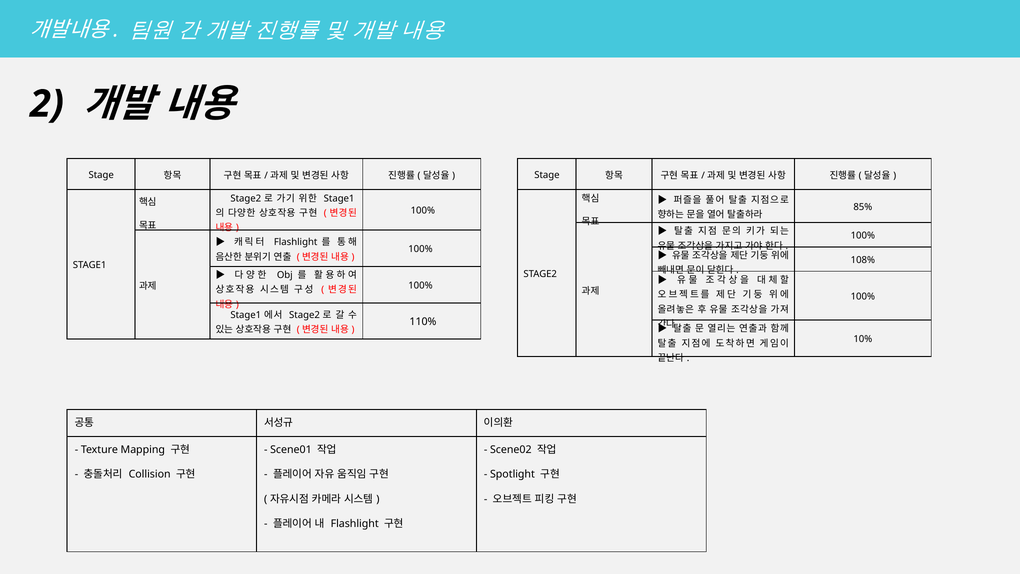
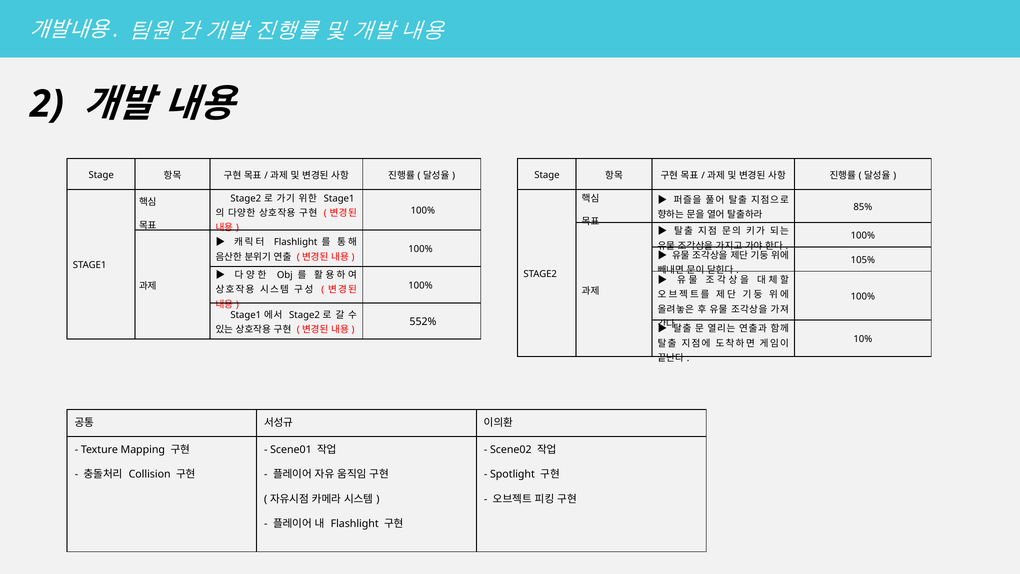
108%: 108% -> 105%
110%: 110% -> 552%
